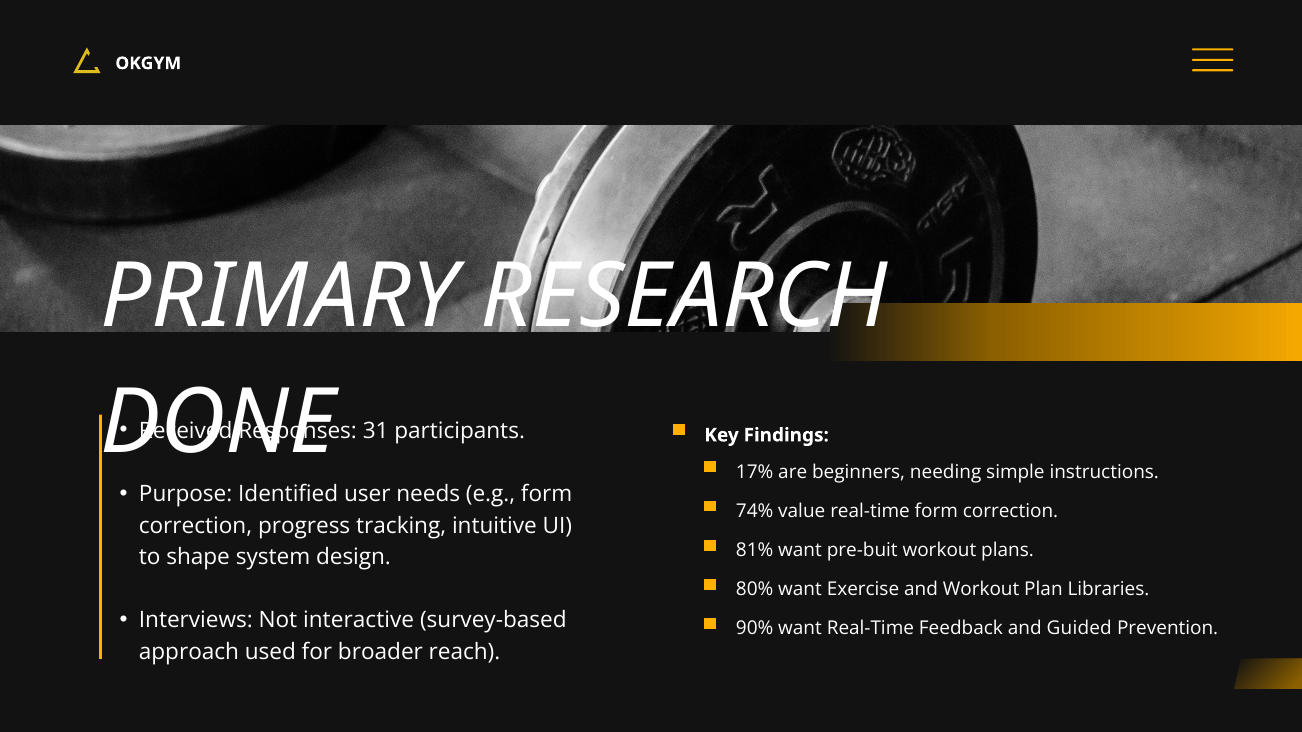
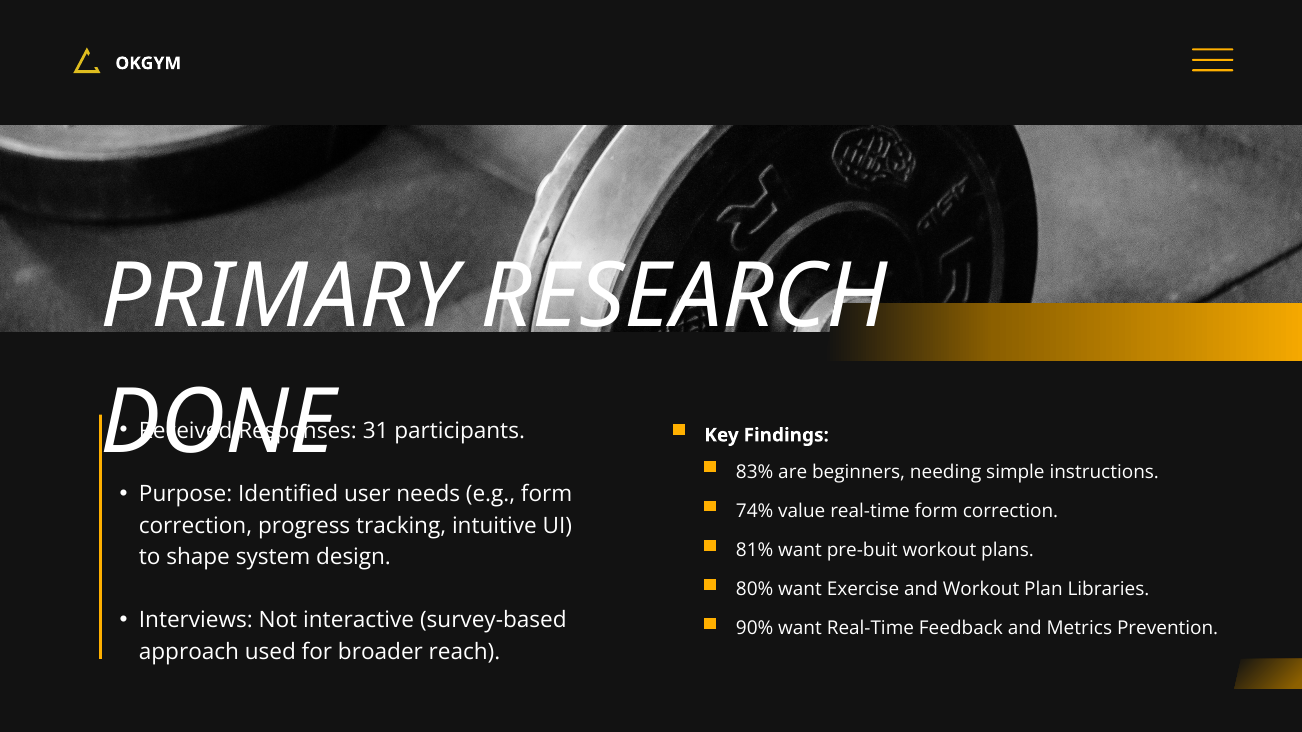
17%: 17% -> 83%
Guided: Guided -> Metrics
